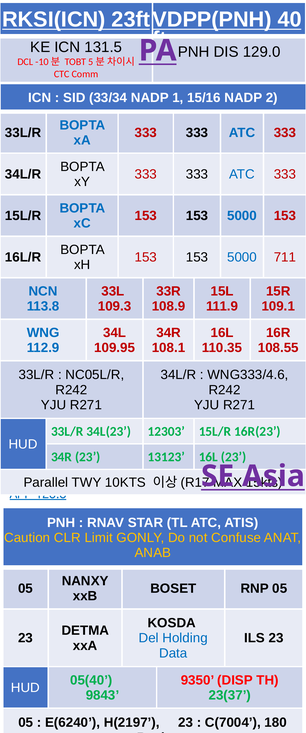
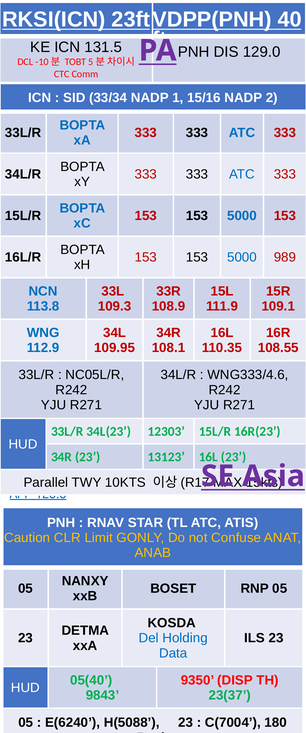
711: 711 -> 989
H(2197: H(2197 -> H(5088
